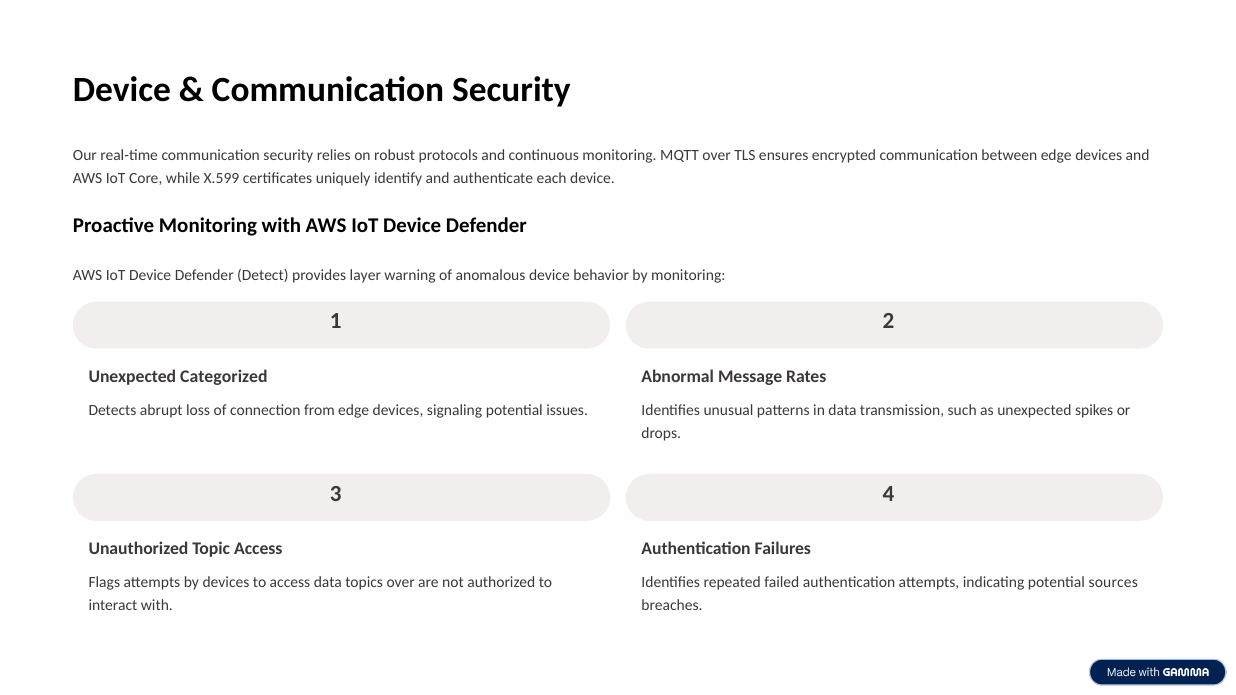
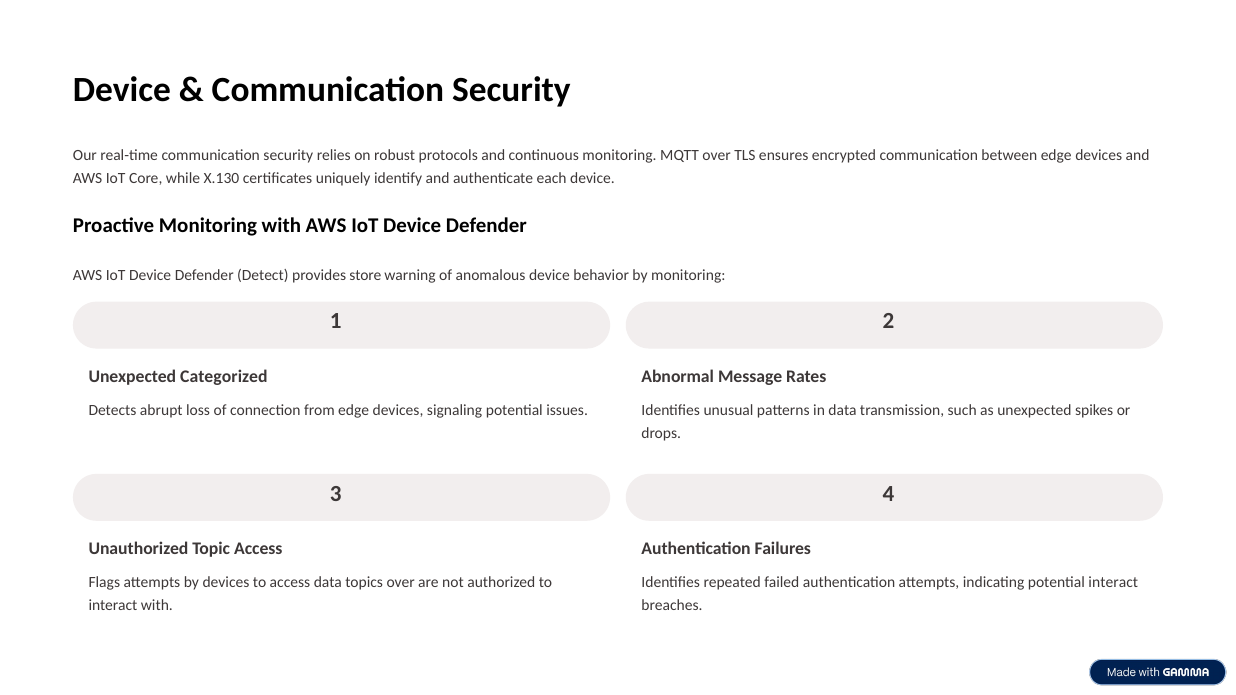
X.599: X.599 -> X.130
layer: layer -> store
potential sources: sources -> interact
